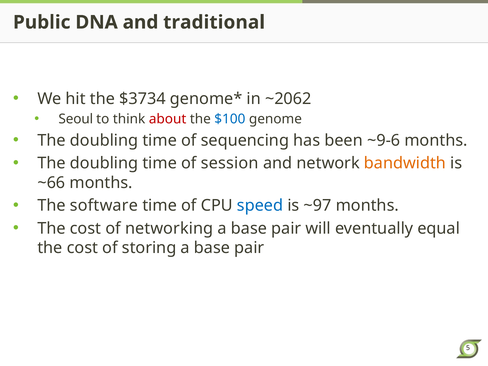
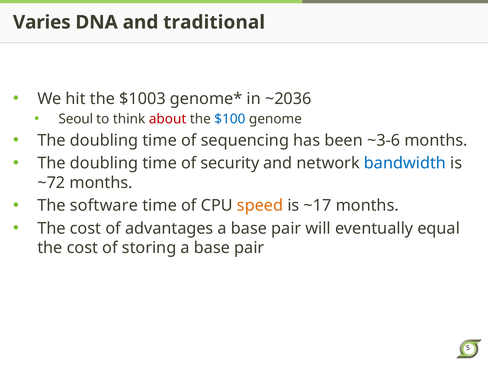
Public: Public -> Varies
$3734: $3734 -> $1003
~2062: ~2062 -> ~2036
~9-6: ~9-6 -> ~3-6
session: session -> security
bandwidth colour: orange -> blue
~66: ~66 -> ~72
speed colour: blue -> orange
~97: ~97 -> ~17
networking: networking -> advantages
